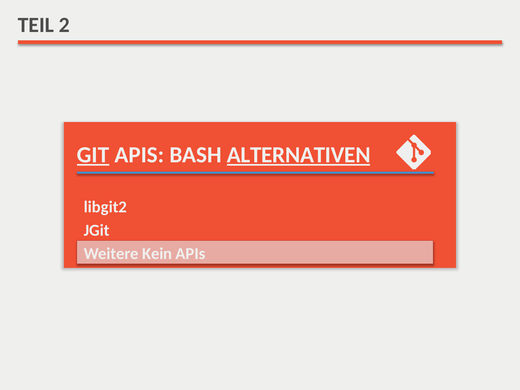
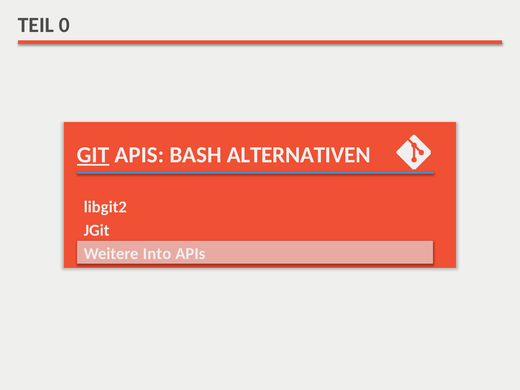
2: 2 -> 0
ALTERNATIVEN underline: present -> none
Kein: Kein -> Into
